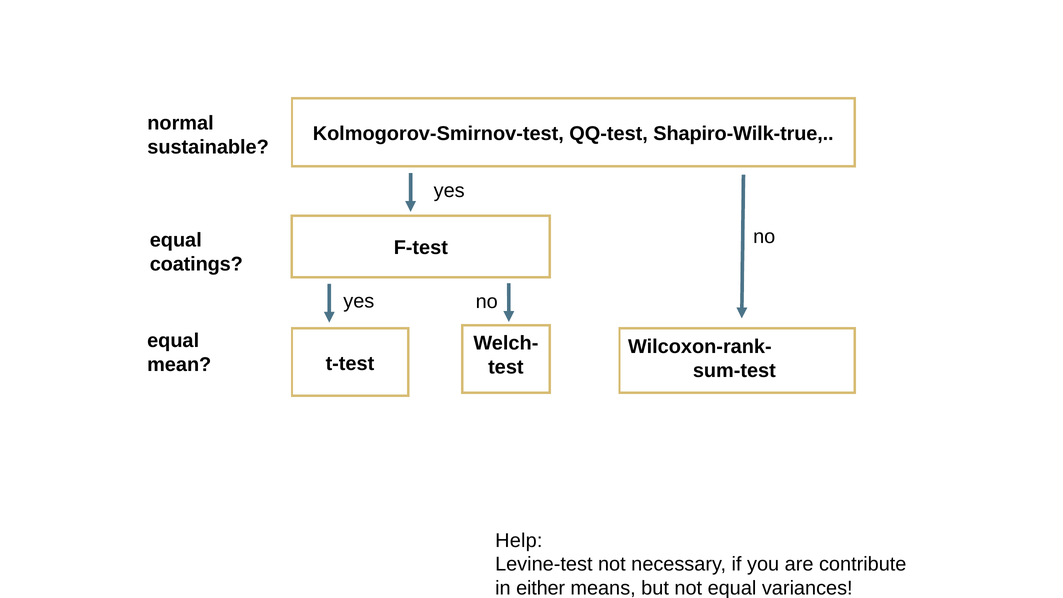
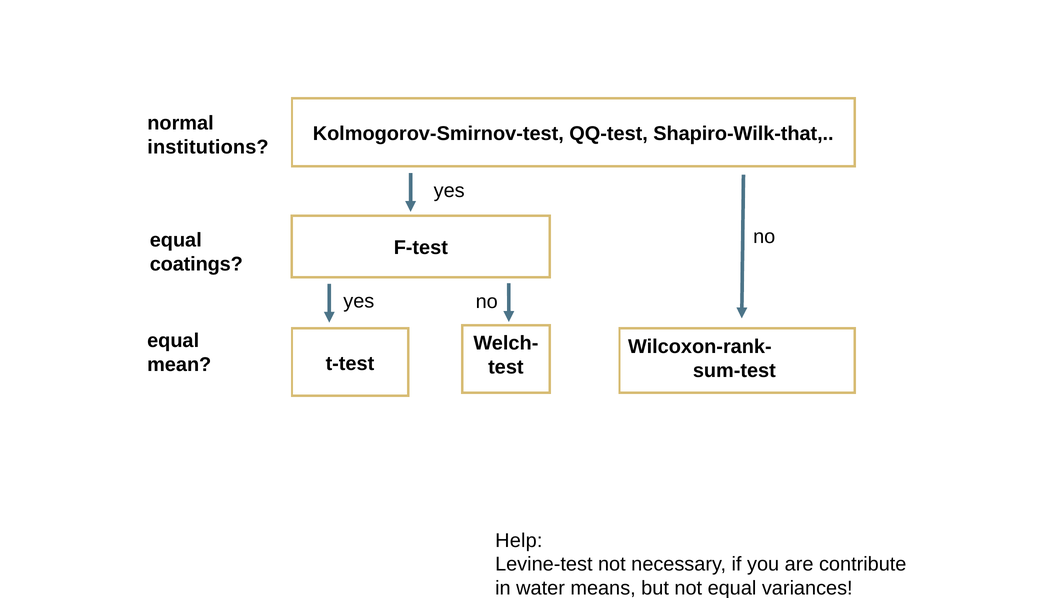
Shapiro-Wilk-true: Shapiro-Wilk-true -> Shapiro-Wilk-that
sustainable: sustainable -> institutions
either: either -> water
